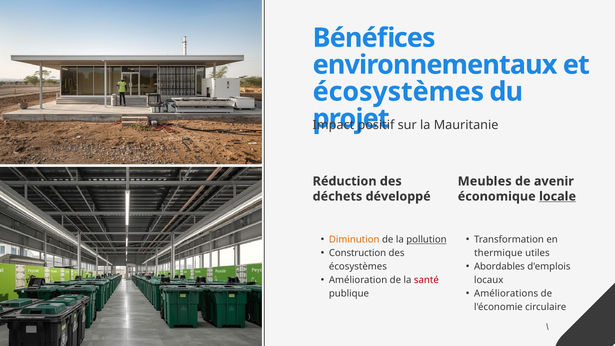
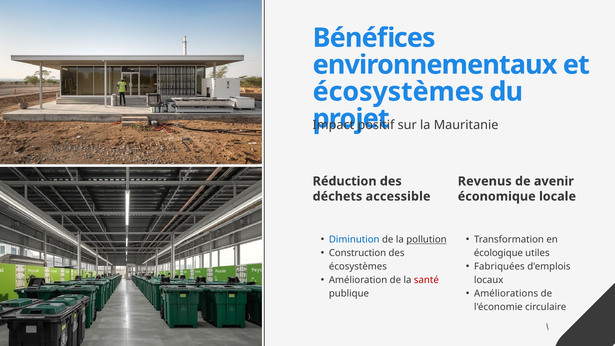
Meubles: Meubles -> Revenus
développé: développé -> accessible
locale underline: present -> none
Diminution colour: orange -> blue
thermique: thermique -> écologique
Abordables: Abordables -> Fabriquées
